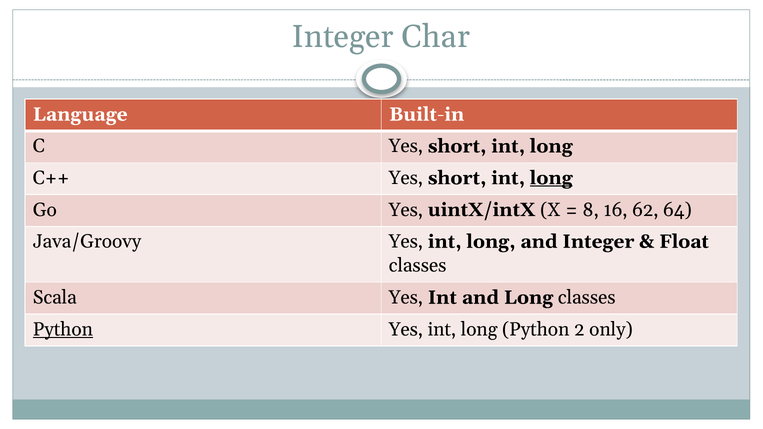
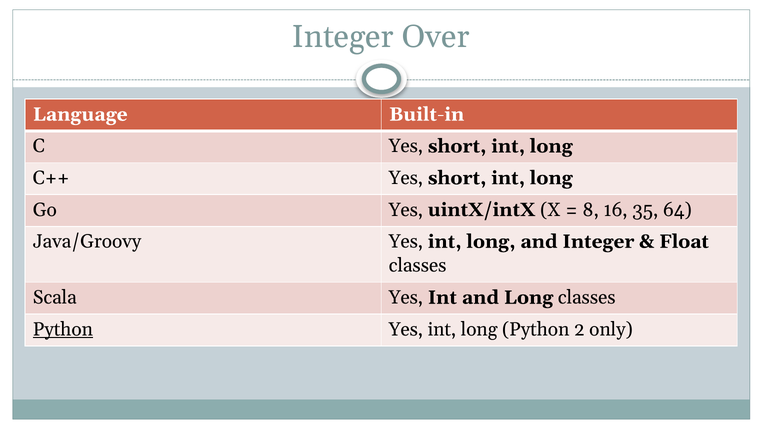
Char: Char -> Over
long at (551, 178) underline: present -> none
62: 62 -> 35
